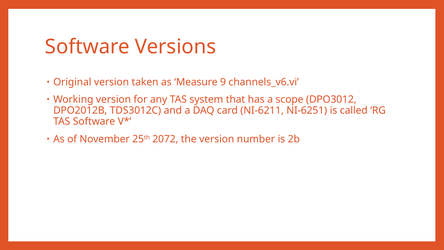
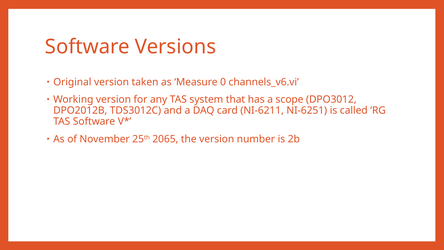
9: 9 -> 0
2072: 2072 -> 2065
